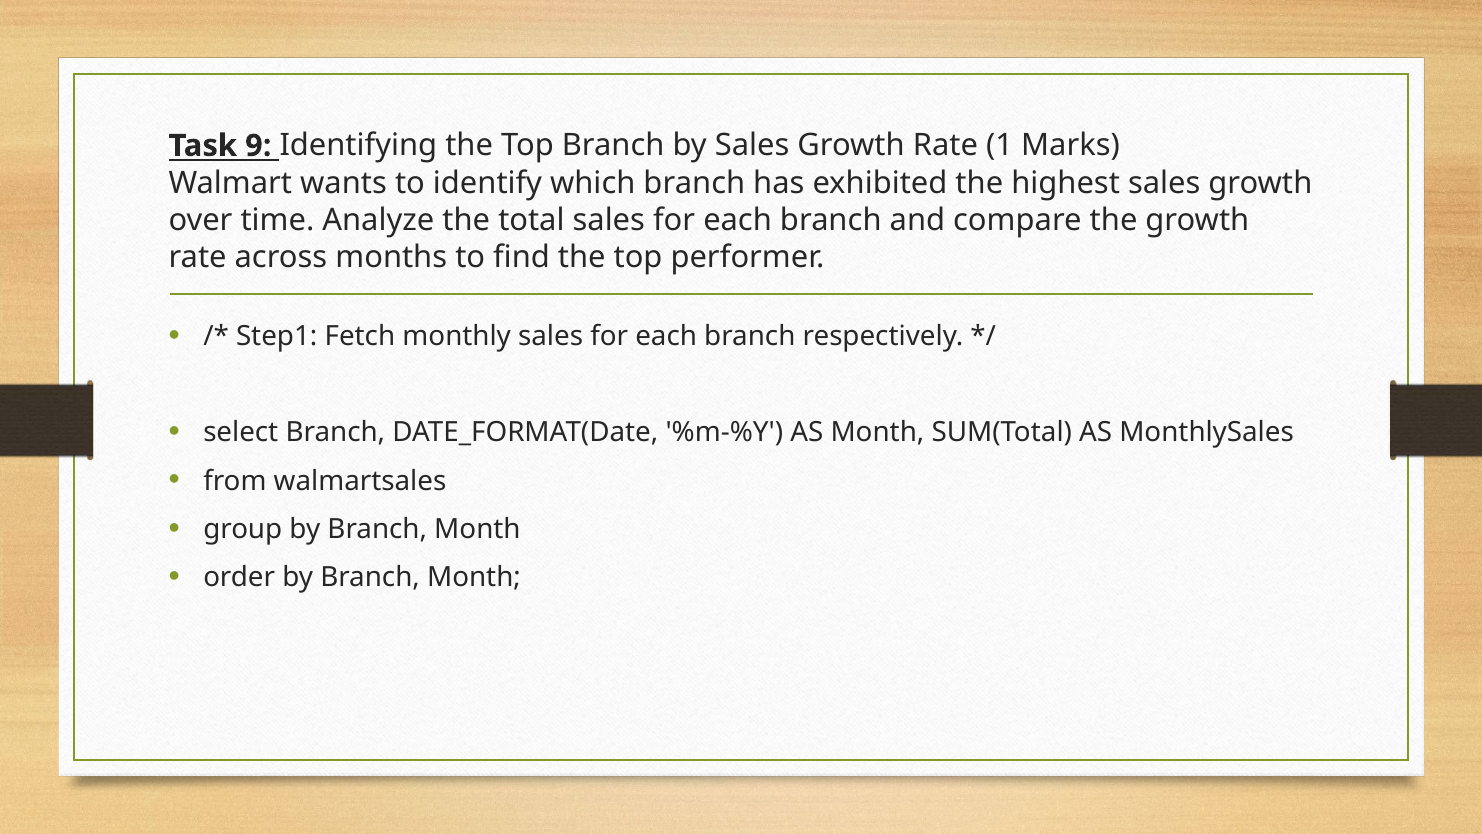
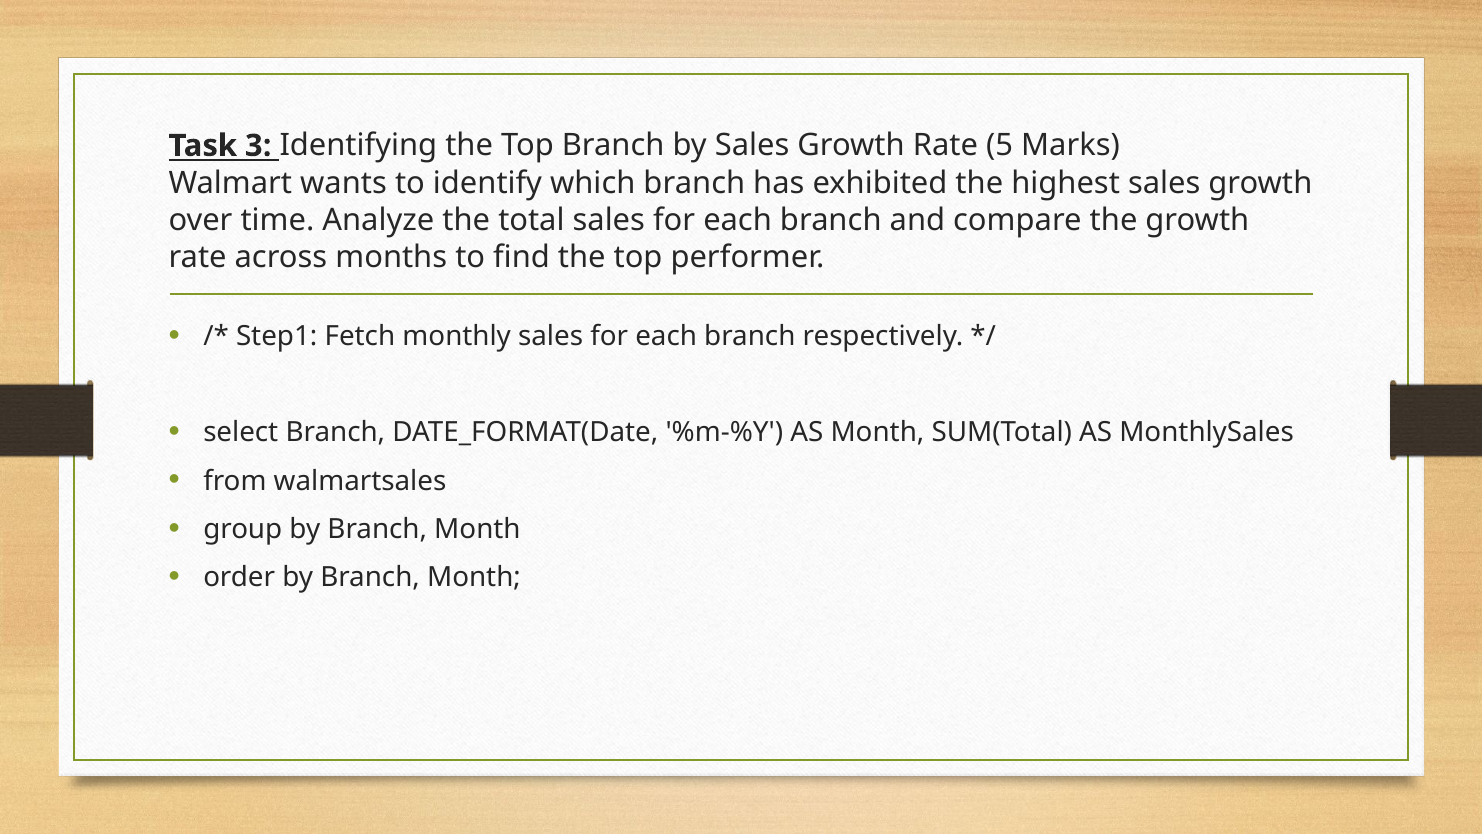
9: 9 -> 3
1: 1 -> 5
